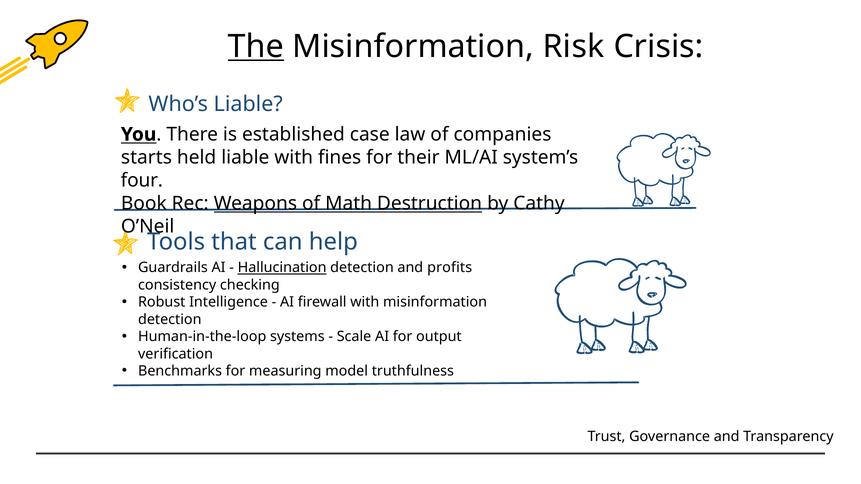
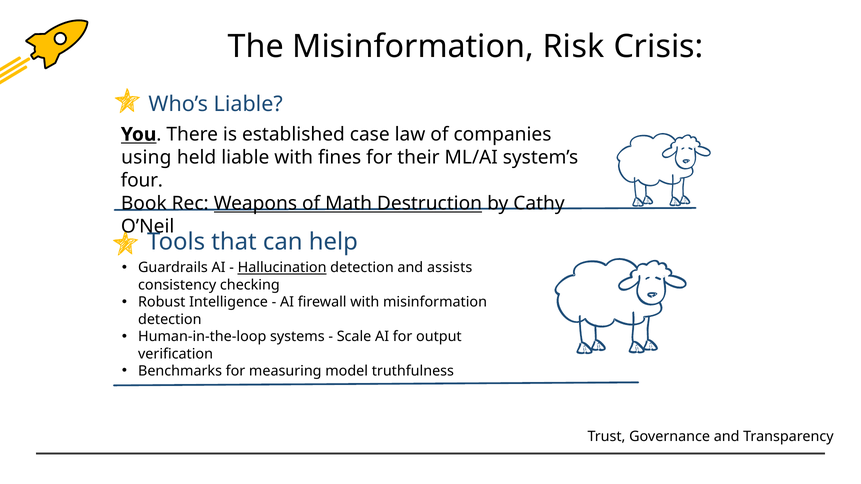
The underline: present -> none
starts: starts -> using
profits: profits -> assists
